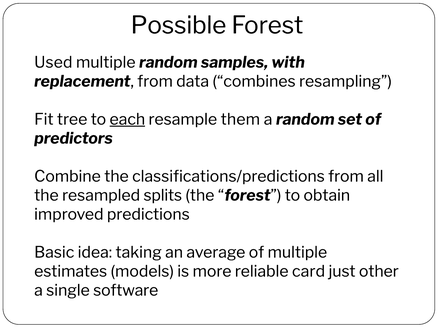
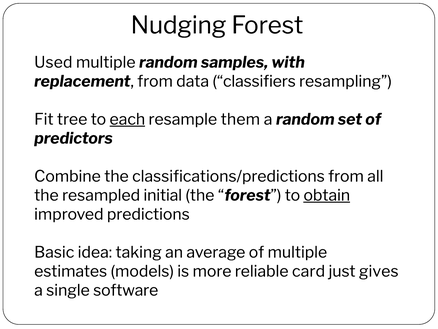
Possible: Possible -> Nudging
combines: combines -> classifiers
splits: splits -> initial
obtain underline: none -> present
other: other -> gives
